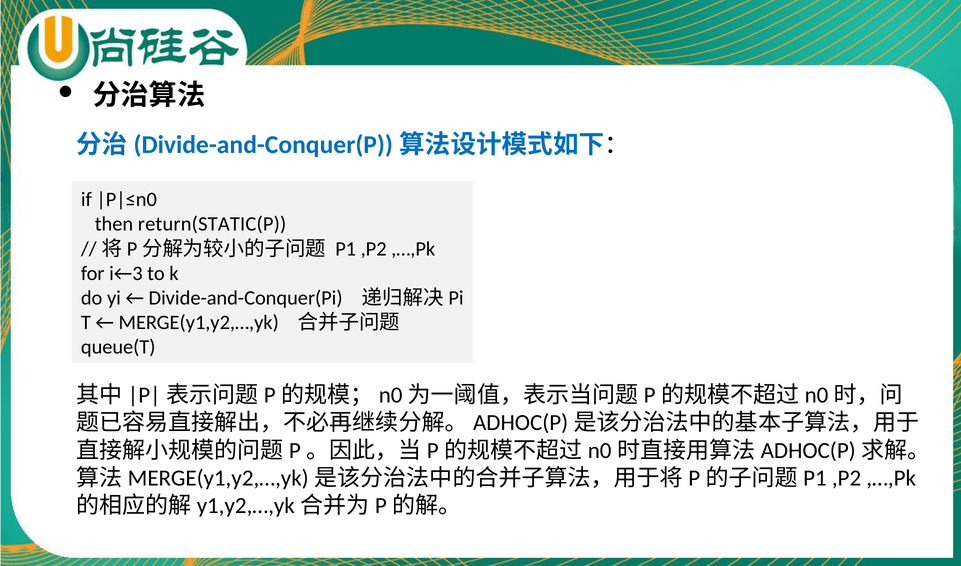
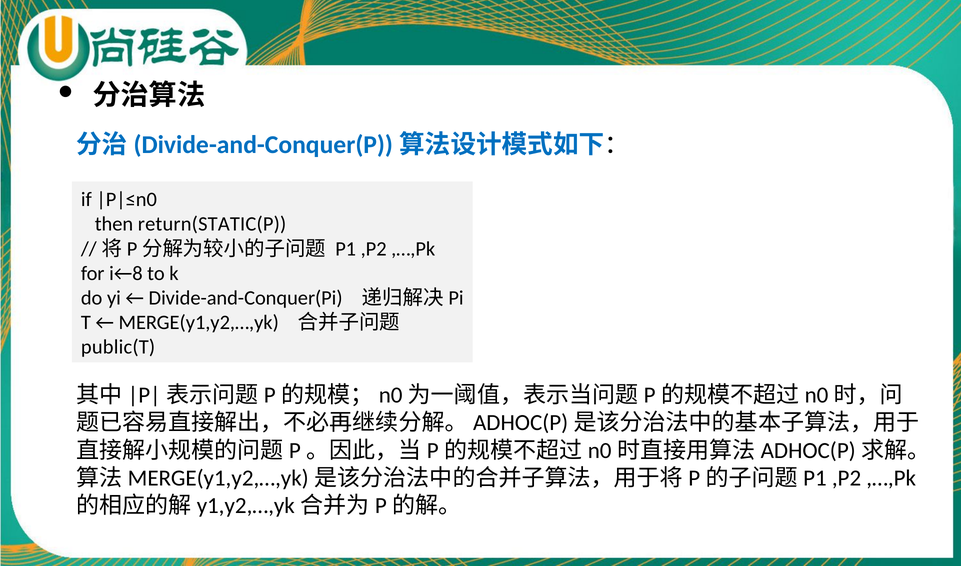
i←3: i←3 -> i←8
queue(T: queue(T -> public(T
